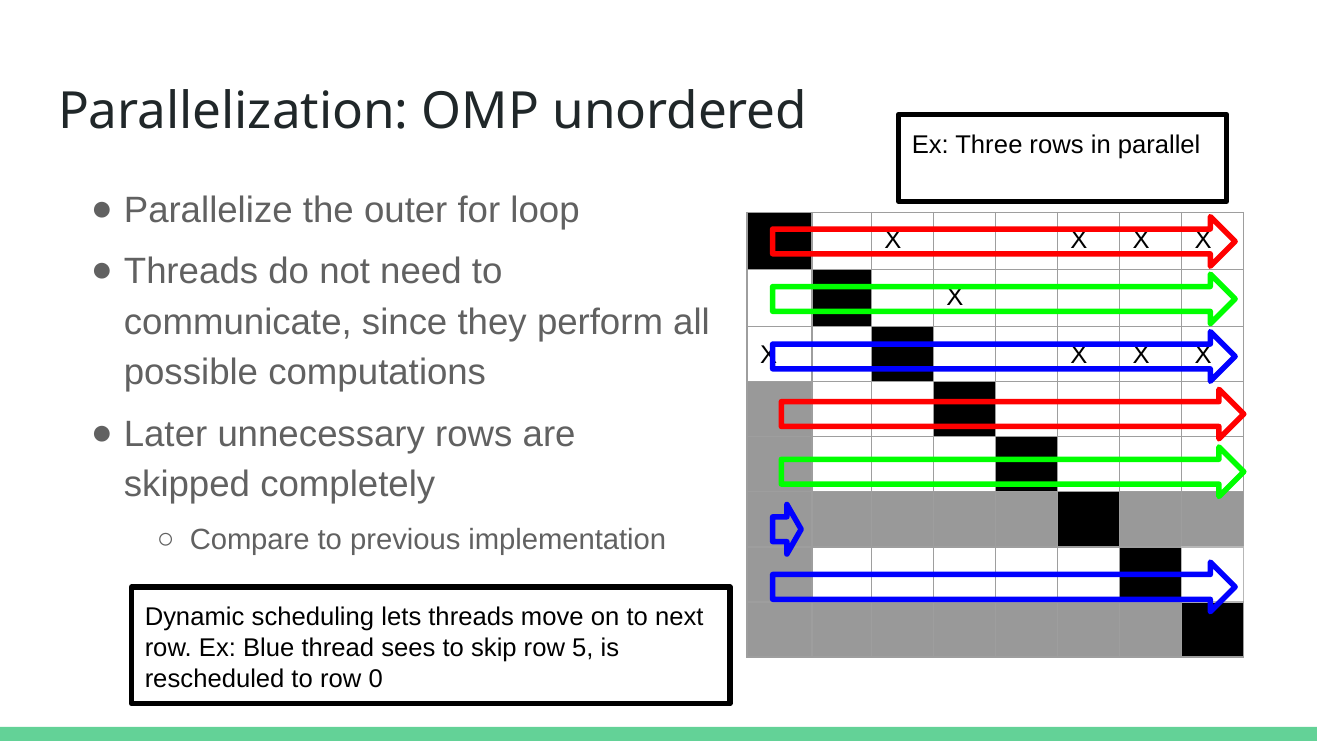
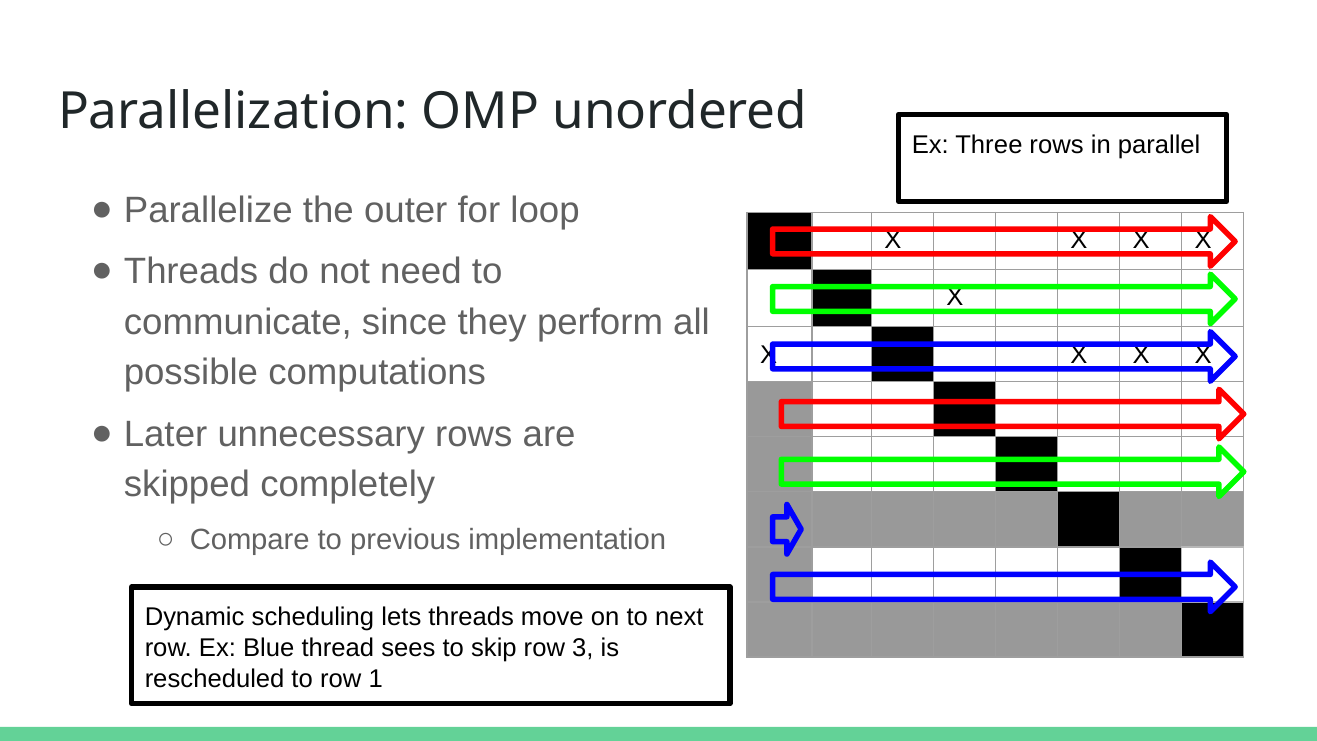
5: 5 -> 3
0: 0 -> 1
